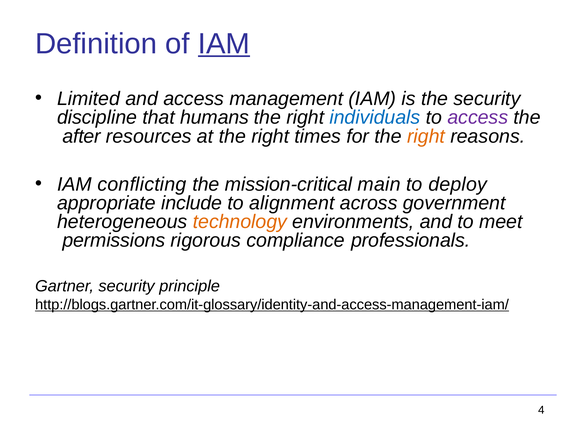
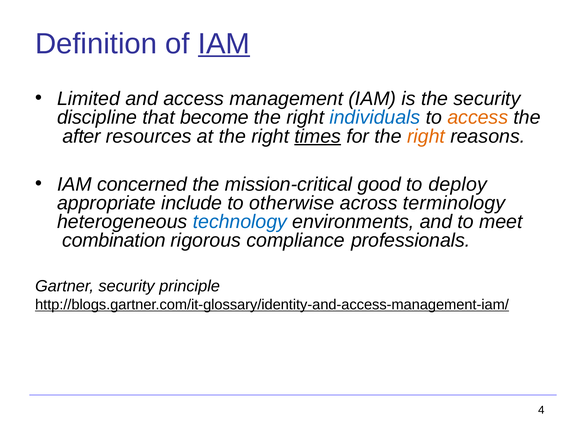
humans: humans -> become
access at (478, 118) colour: purple -> orange
times underline: none -> present
conflicting: conflicting -> concerned
main: main -> good
alignment: alignment -> otherwise
government: government -> terminology
technology colour: orange -> blue
permissions: permissions -> combination
